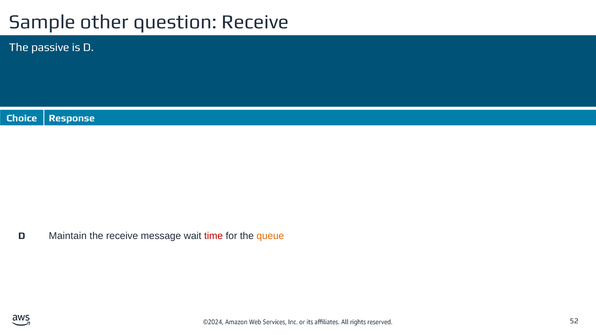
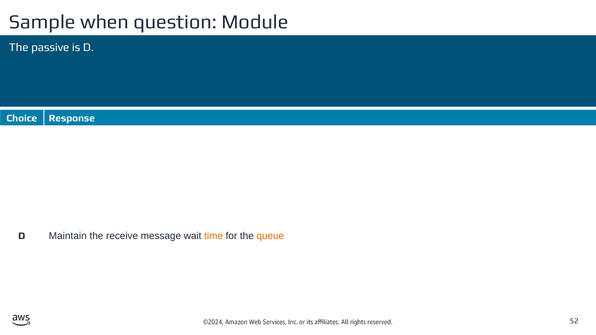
other: other -> when
question Receive: Receive -> Module
time colour: red -> orange
